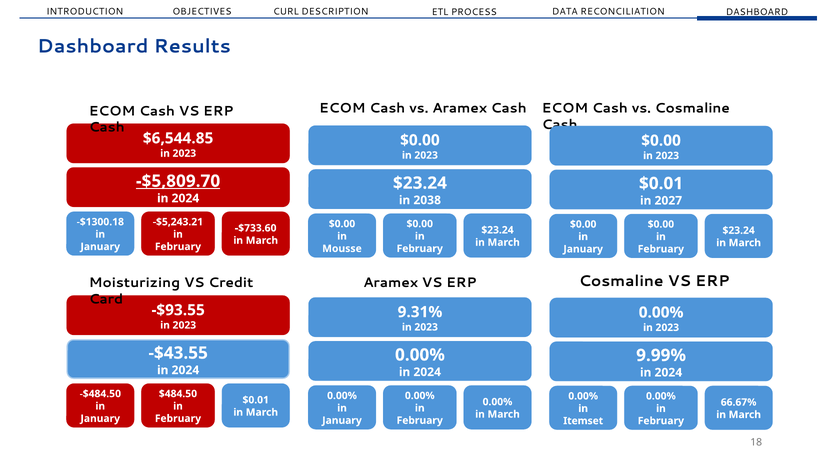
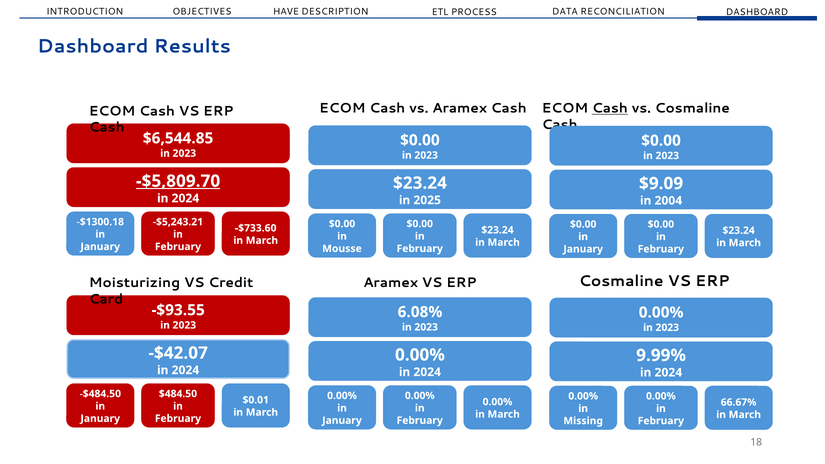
CURL: CURL -> HAVE
Cash at (610, 108) underline: none -> present
$0.01 at (661, 184): $0.01 -> $9.09
2038: 2038 -> 2025
2027: 2027 -> 2004
9.31%: 9.31% -> 6.08%
-$43.55: -$43.55 -> -$42.07
Itemset: Itemset -> Missing
